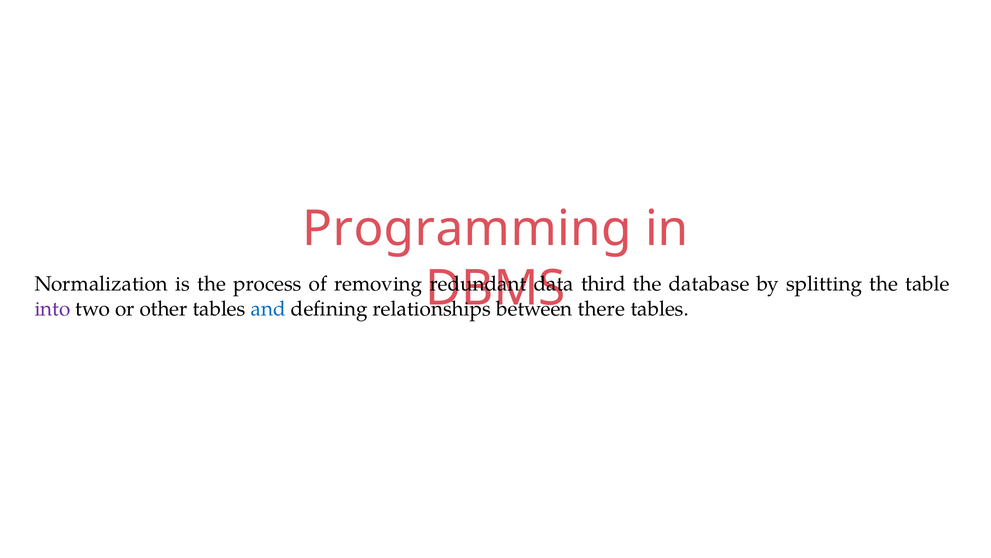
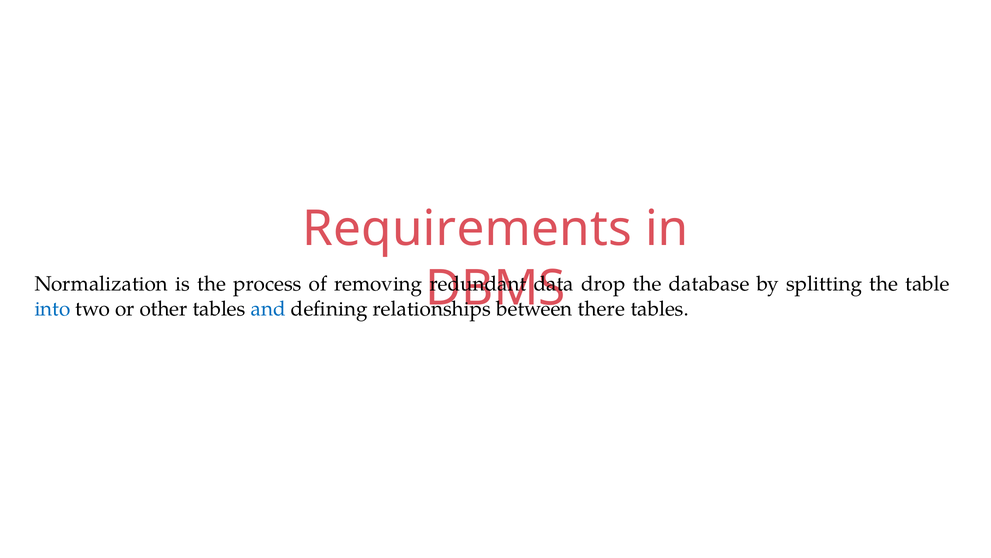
Programming: Programming -> Requirements
third: third -> drop
into colour: purple -> blue
